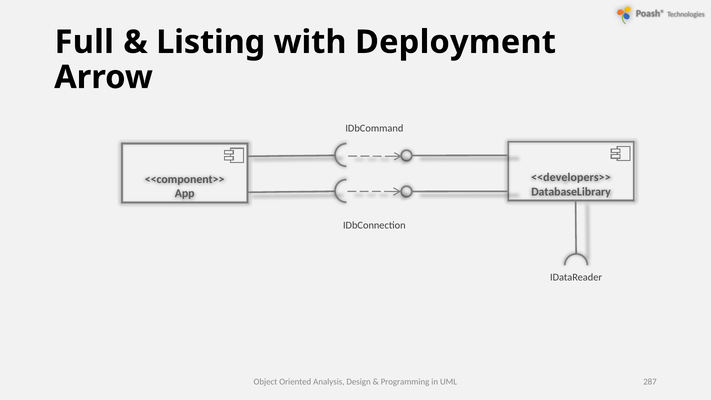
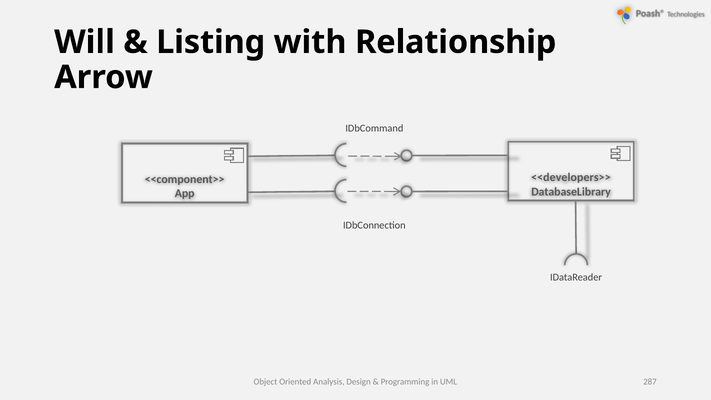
Full: Full -> Will
Deployment: Deployment -> Relationship
